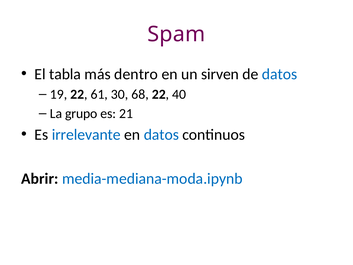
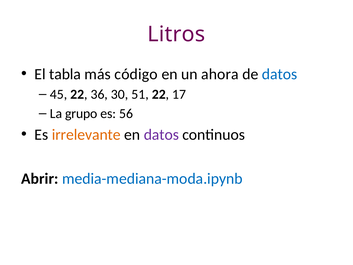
Spam: Spam -> Litros
dentro: dentro -> código
sirven: sirven -> ahora
19: 19 -> 45
61: 61 -> 36
68: 68 -> 51
40: 40 -> 17
21: 21 -> 56
irrelevante colour: blue -> orange
datos at (161, 134) colour: blue -> purple
